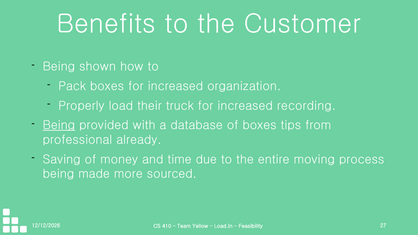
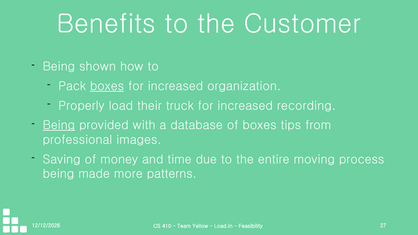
boxes at (107, 86) underline: none -> present
already: already -> images
sourced: sourced -> patterns
